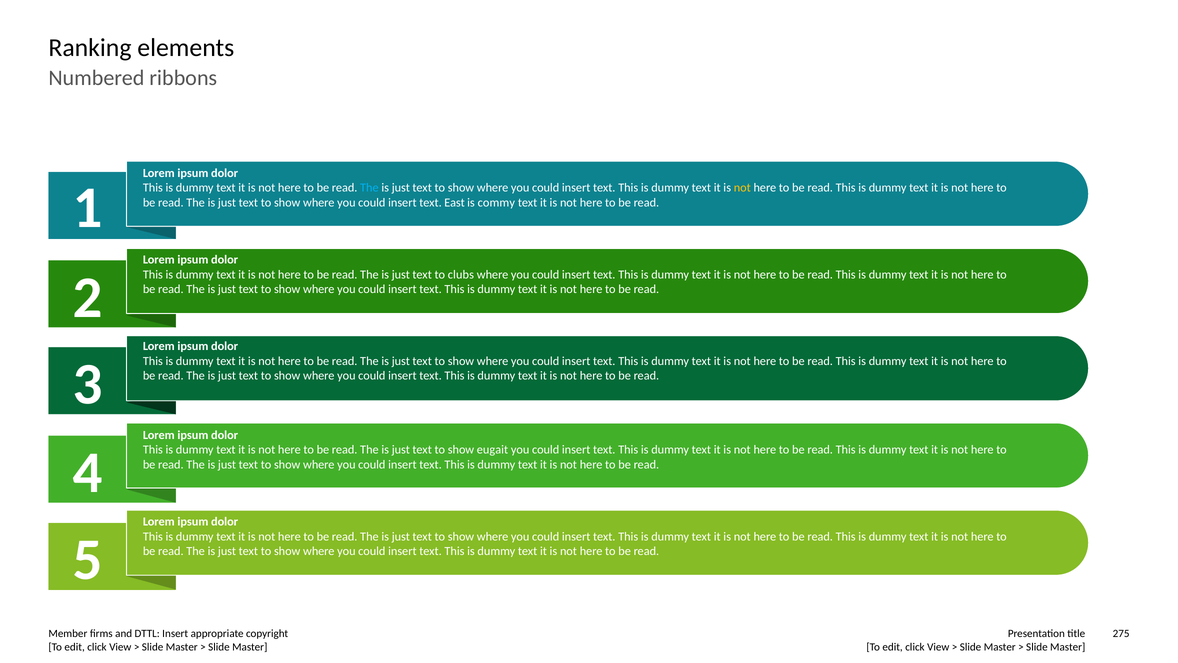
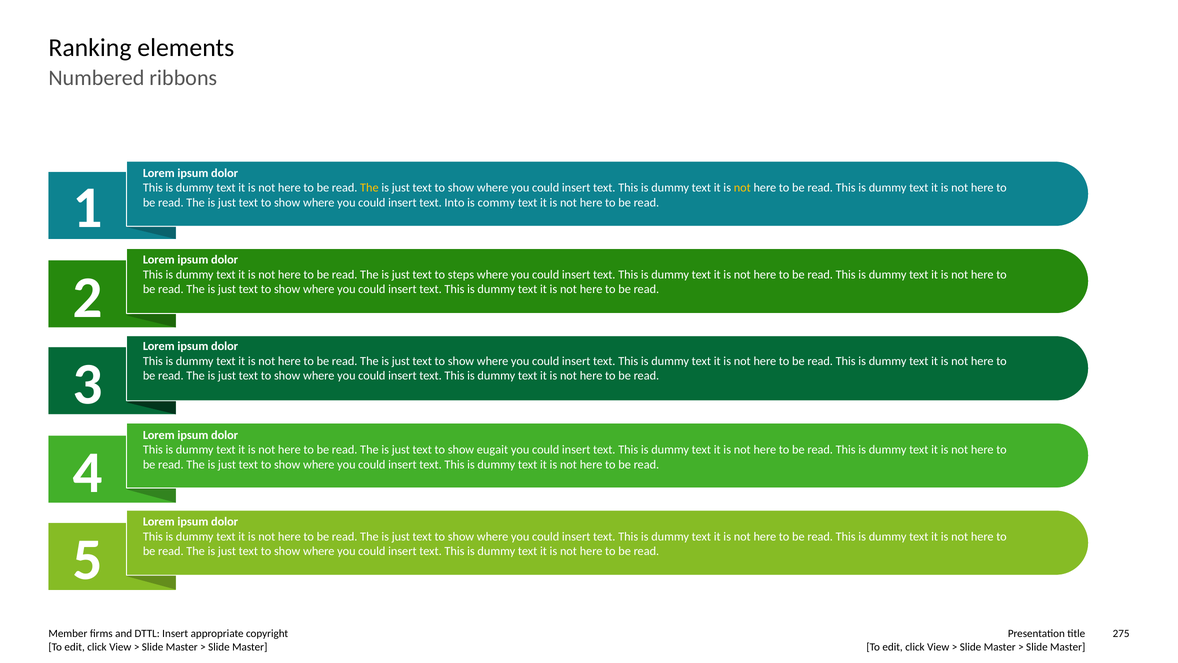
The at (369, 188) colour: light blue -> yellow
East: East -> Into
clubs: clubs -> steps
